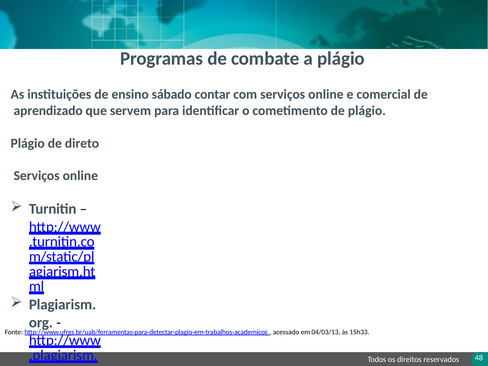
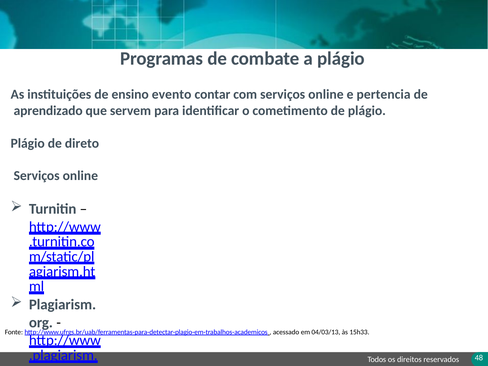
sábado: sábado -> evento
comercial: comercial -> pertencia
